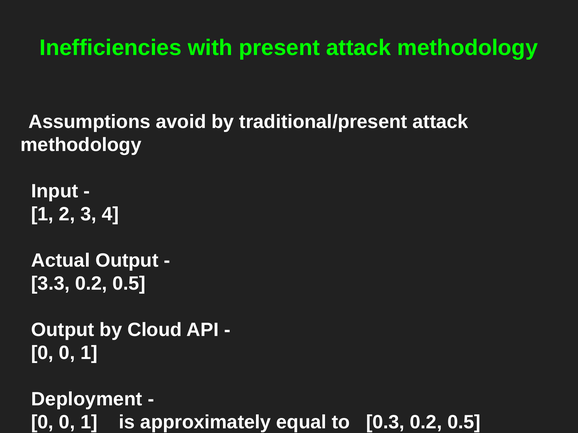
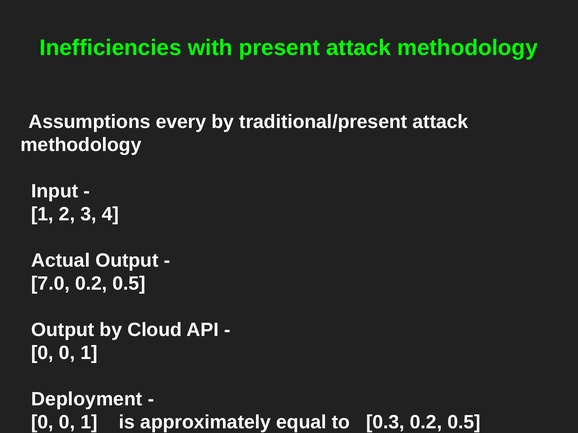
avoid: avoid -> every
3.3: 3.3 -> 7.0
